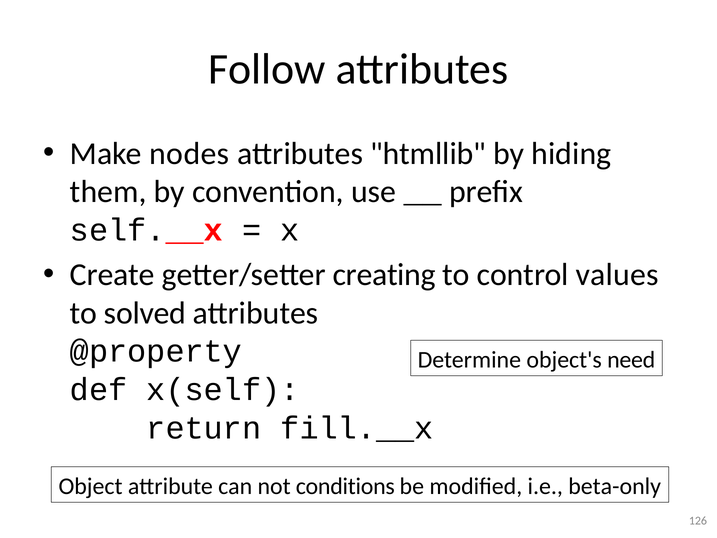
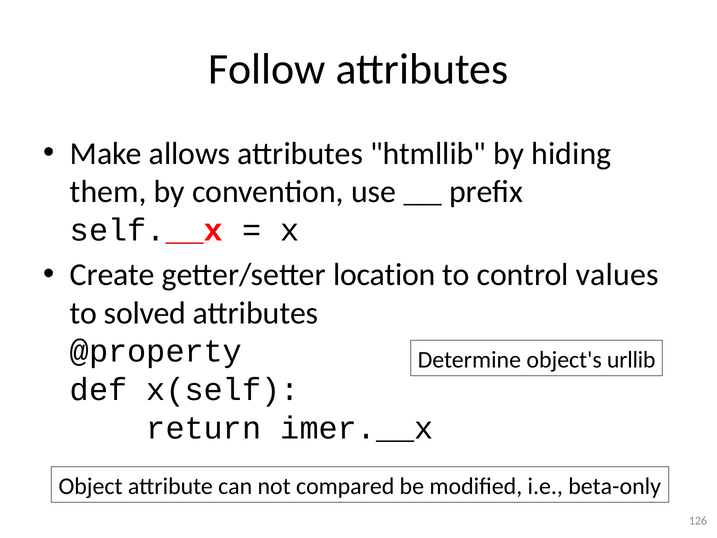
nodes: nodes -> allows
creating: creating -> location
need: need -> urllib
fill.__x: fill.__x -> imer.__x
conditions: conditions -> compared
